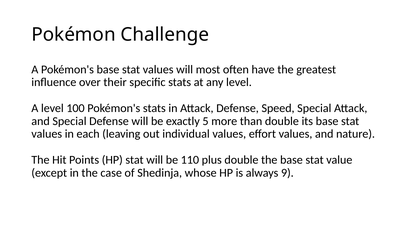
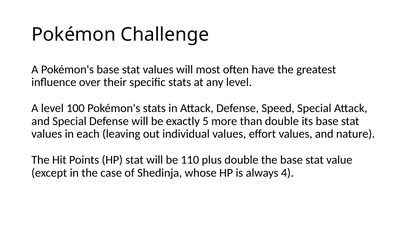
9: 9 -> 4
